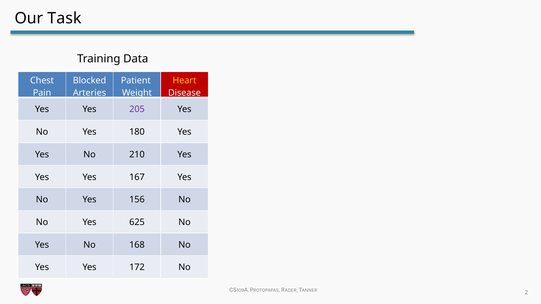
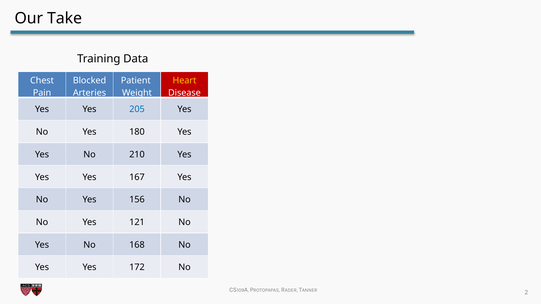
Task: Task -> Take
205 colour: purple -> blue
625: 625 -> 121
